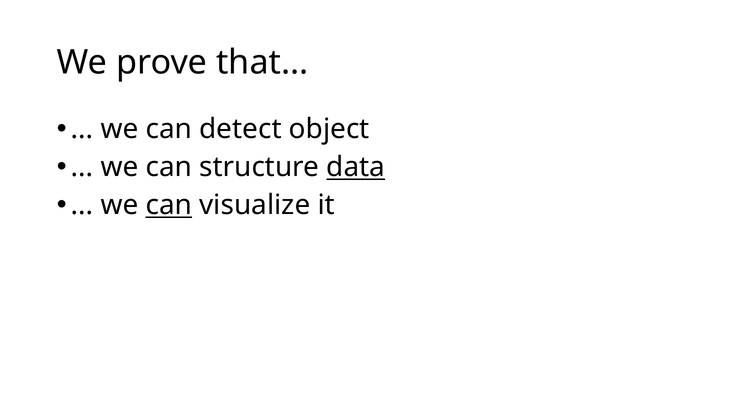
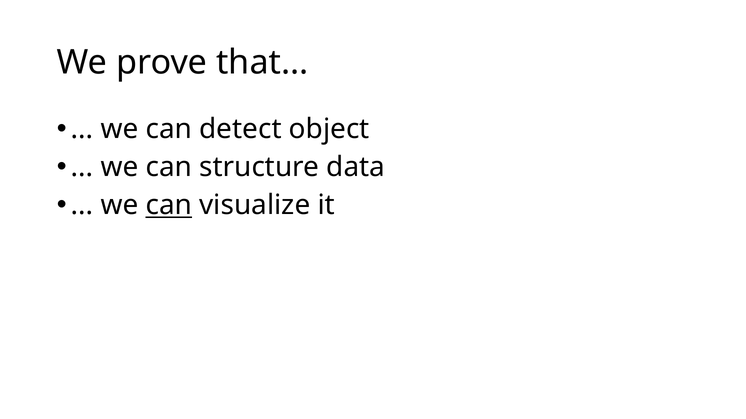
data underline: present -> none
